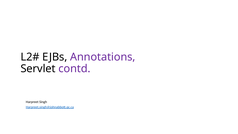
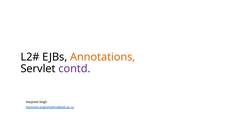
Annotations colour: purple -> orange
